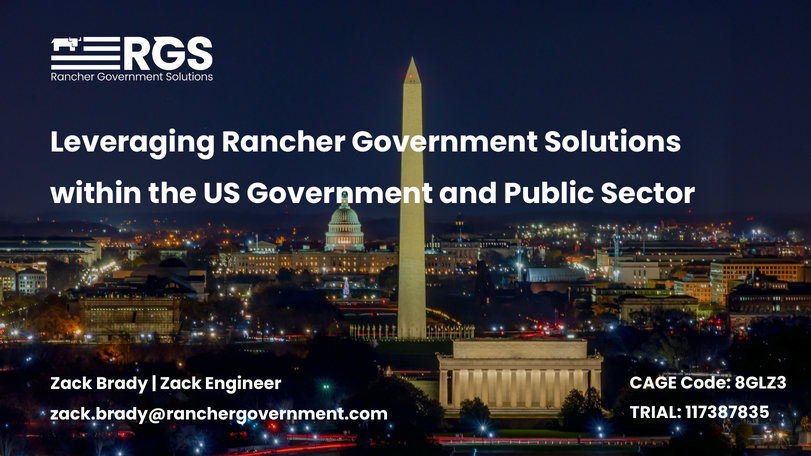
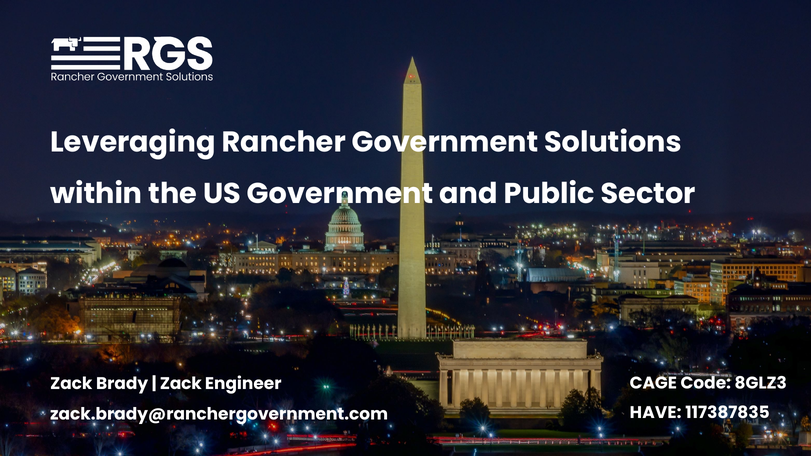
TRIAL: TRIAL -> HAVE
